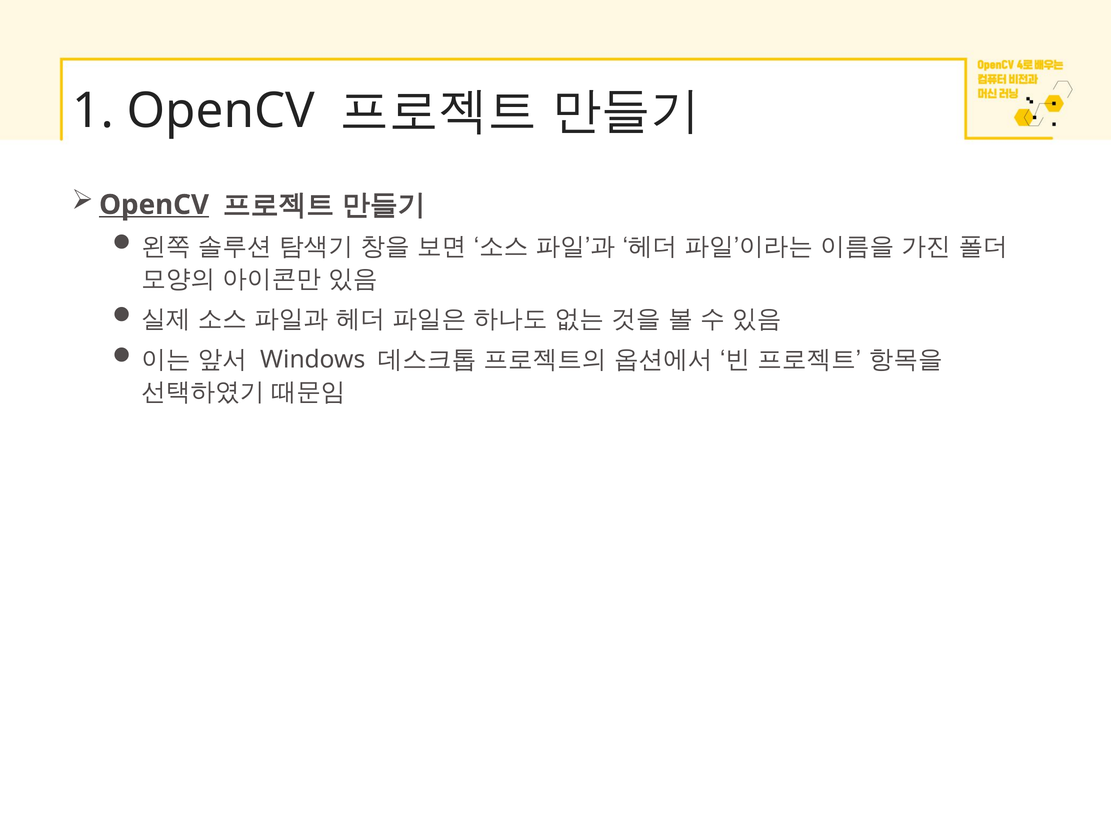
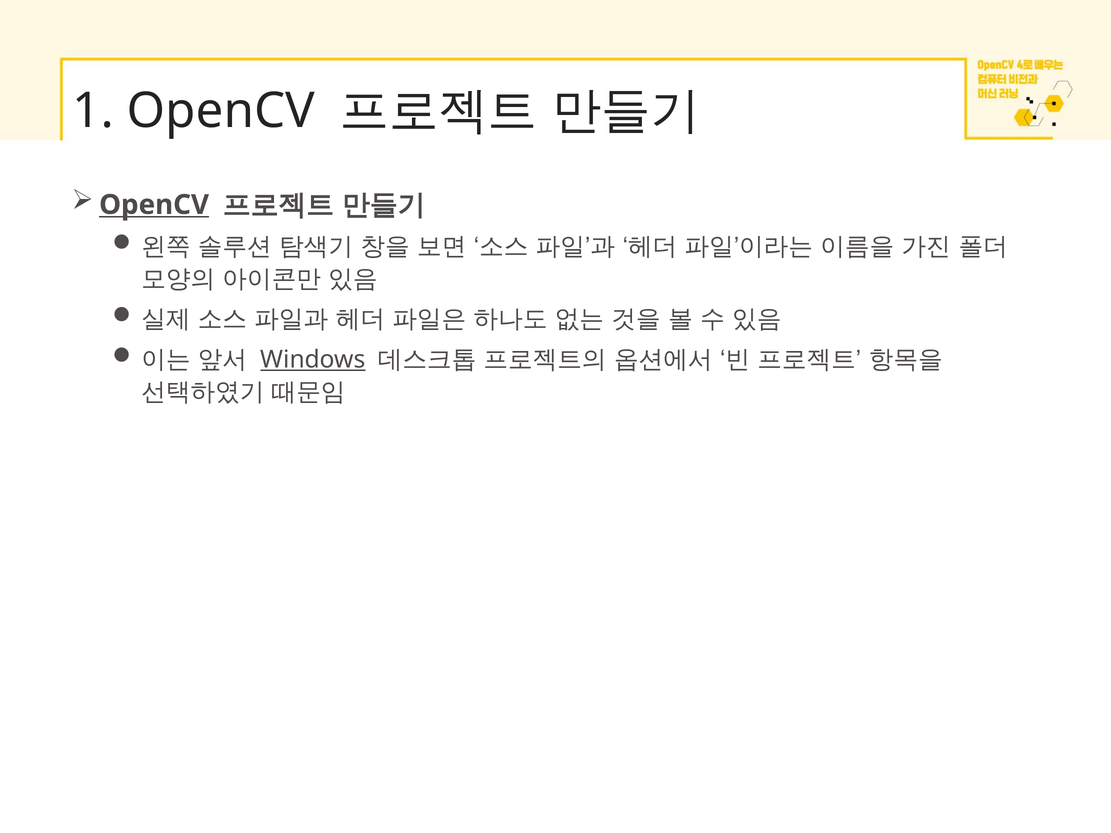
Windows underline: none -> present
